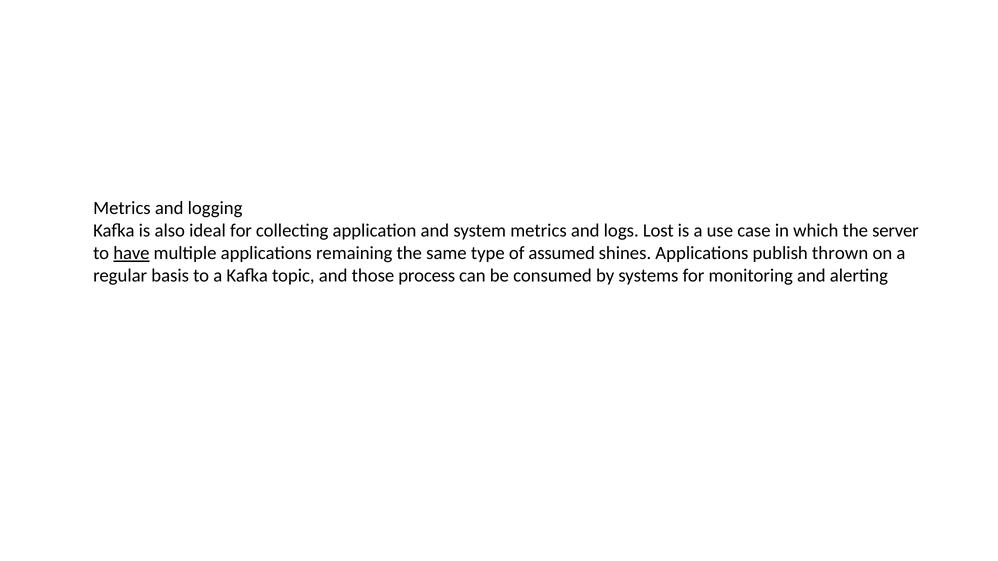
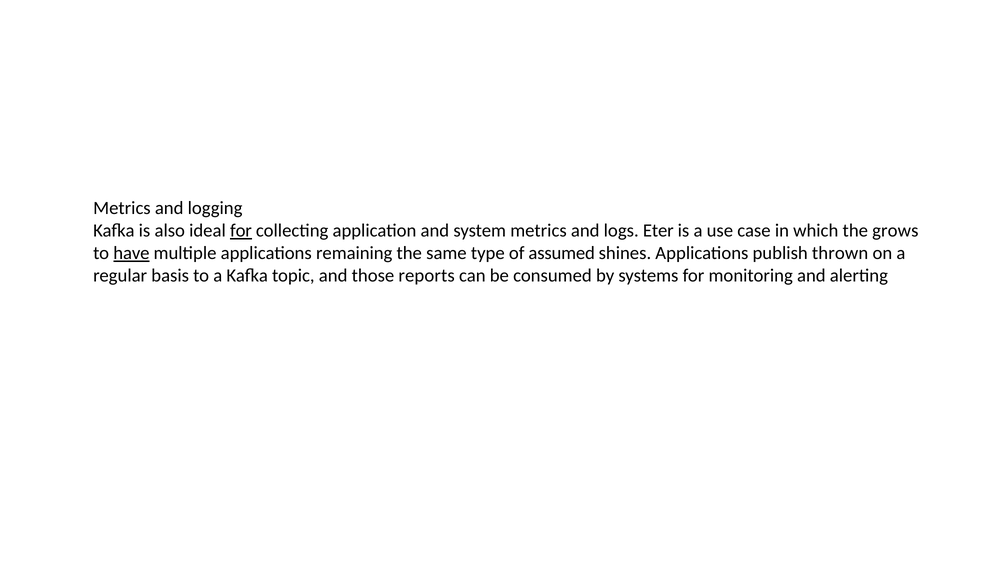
for at (241, 231) underline: none -> present
Lost: Lost -> Eter
server: server -> grows
process: process -> reports
